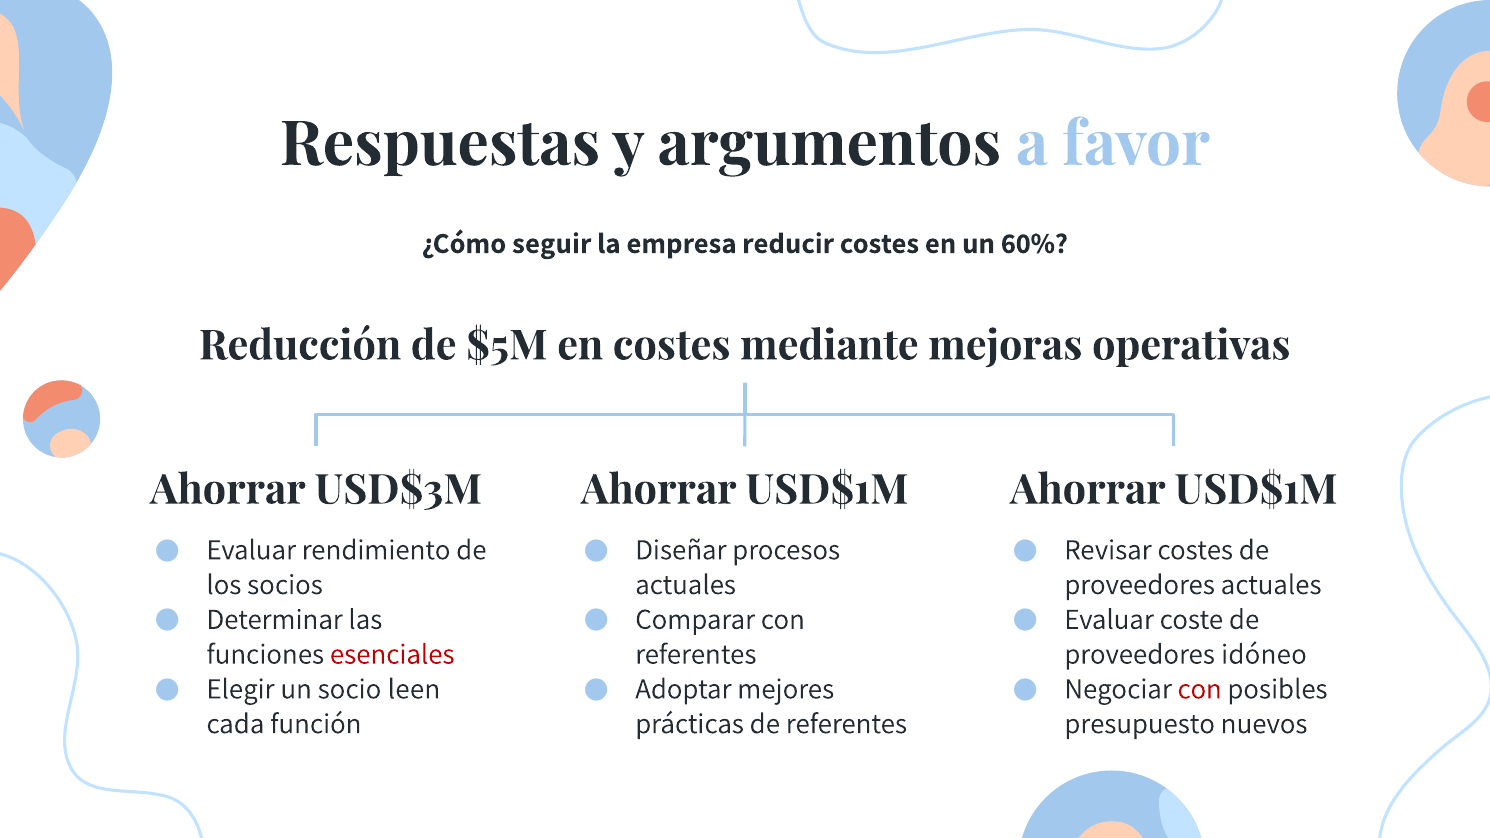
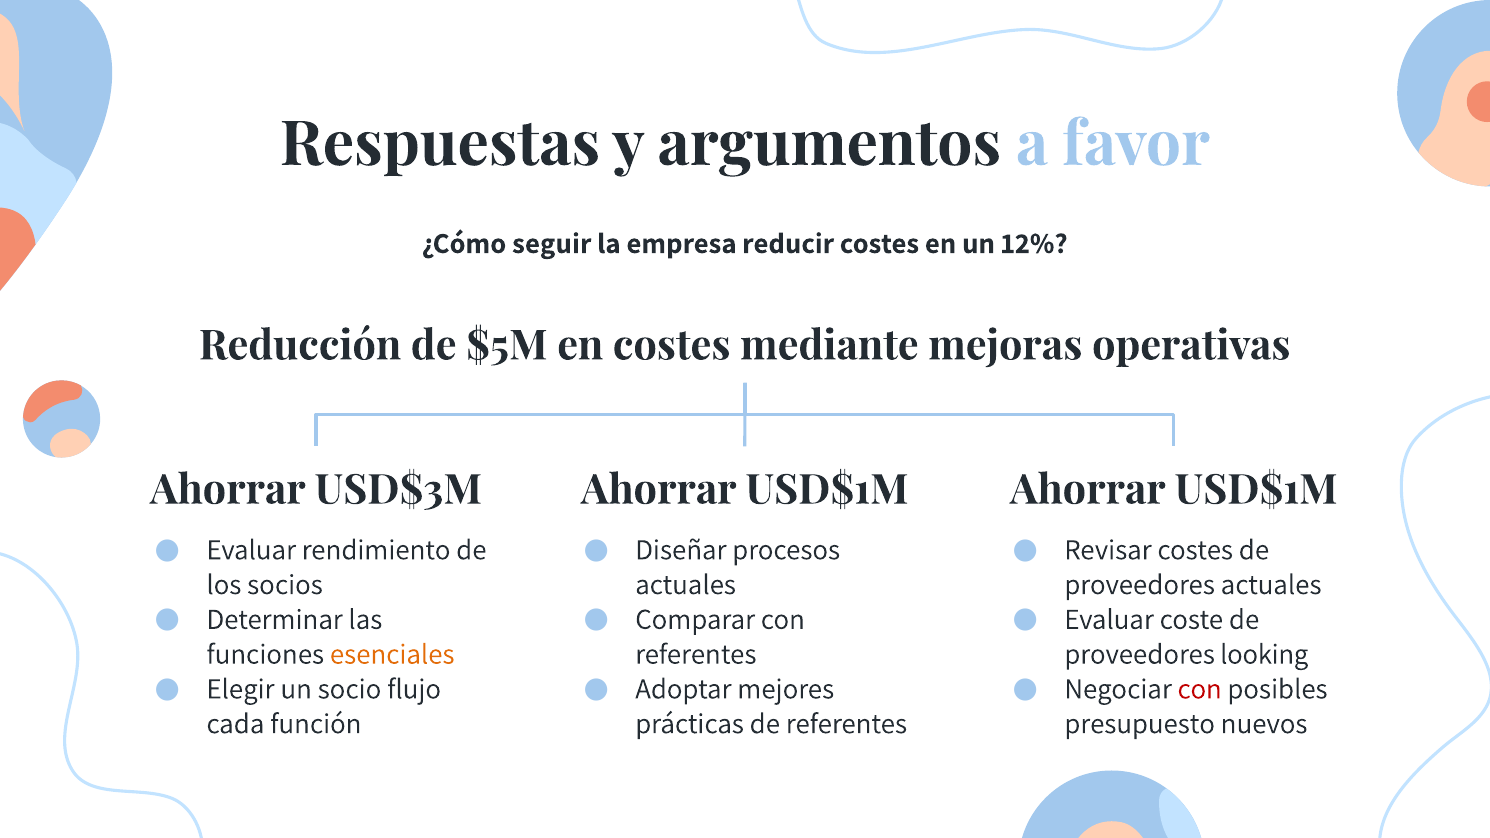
60%: 60% -> 12%
esenciales colour: red -> orange
idóneo: idóneo -> looking
leen: leen -> flujo
